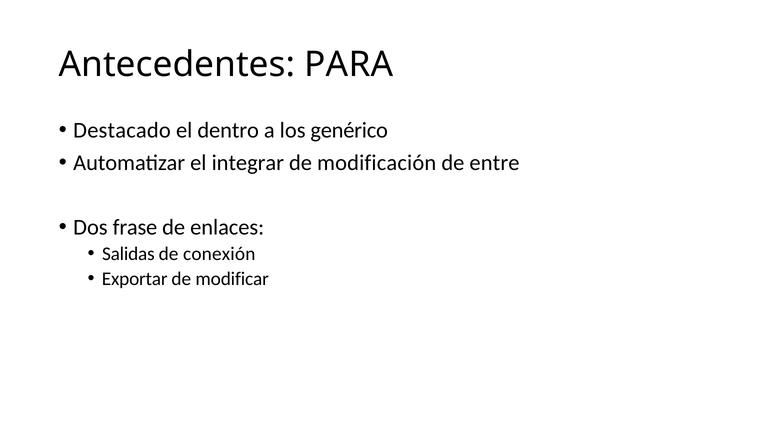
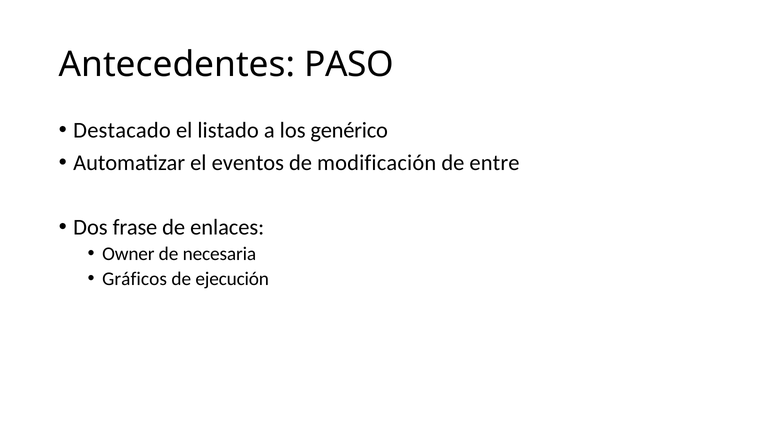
PARA: PARA -> PASO
dentro: dentro -> listado
integrar: integrar -> eventos
Salidas: Salidas -> Owner
conexión: conexión -> necesaria
Exportar: Exportar -> Gráficos
modificar: modificar -> ejecución
